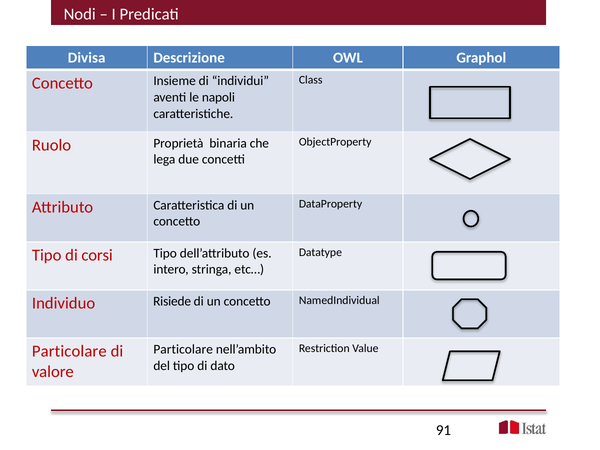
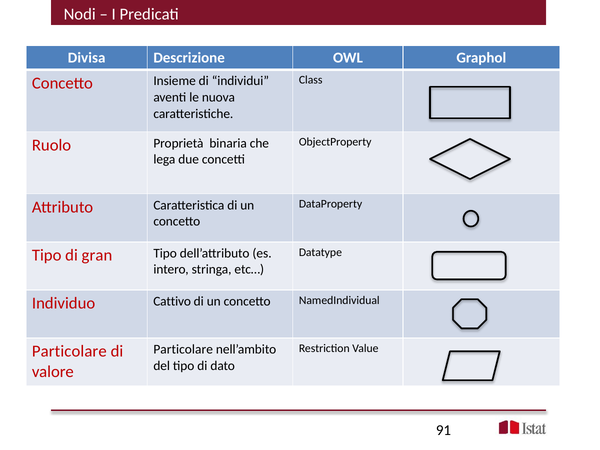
napoli: napoli -> nuova
corsi: corsi -> gran
Risiede: Risiede -> Cattivo
